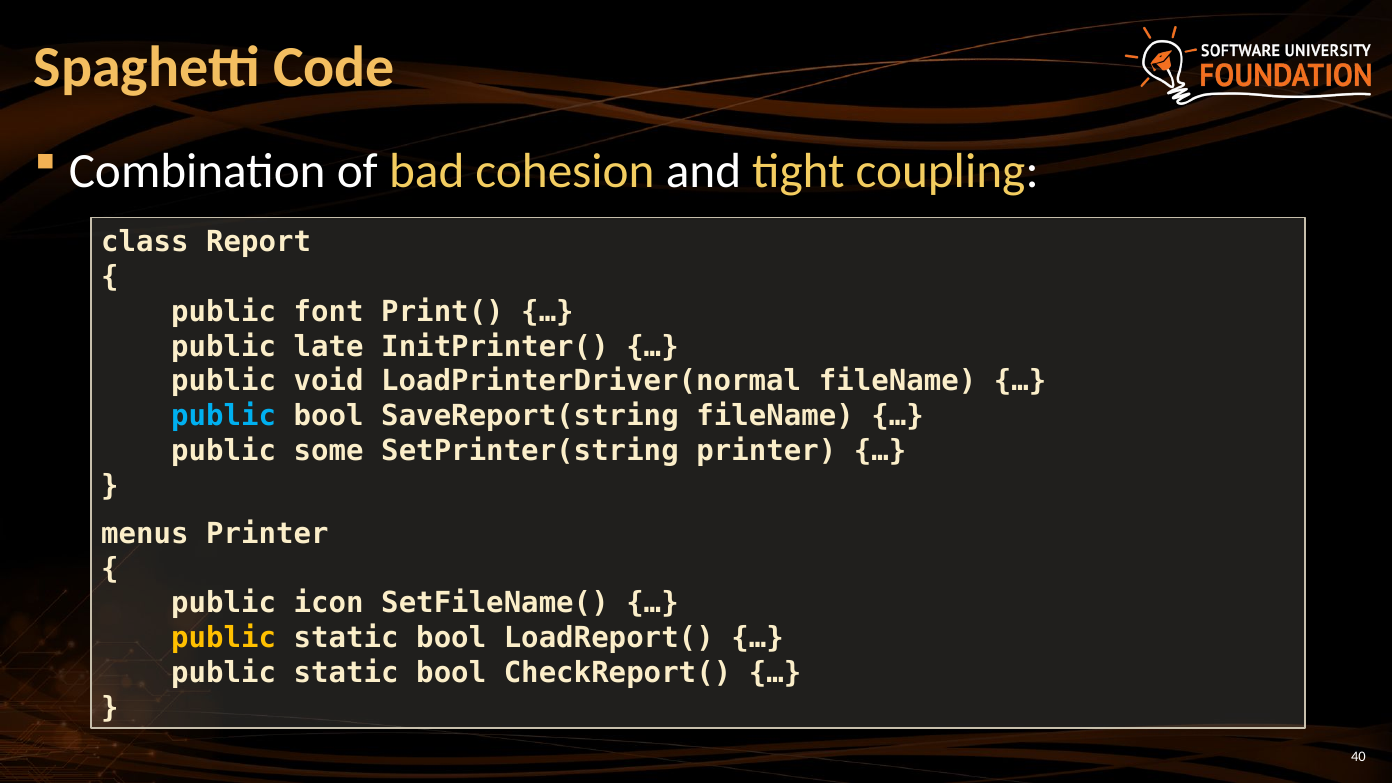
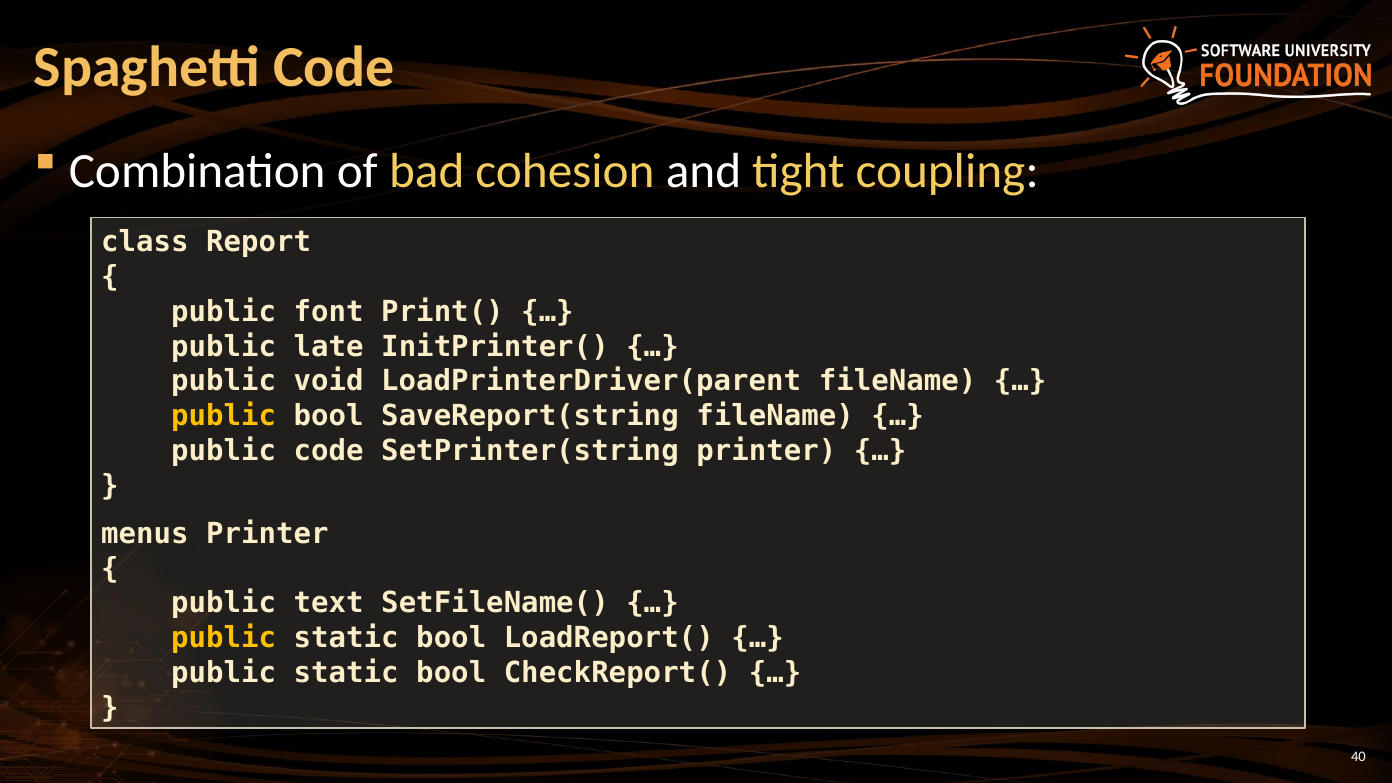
LoadPrinterDriver(normal: LoadPrinterDriver(normal -> LoadPrinterDriver(parent
public at (224, 416) colour: light blue -> yellow
public some: some -> code
icon: icon -> text
